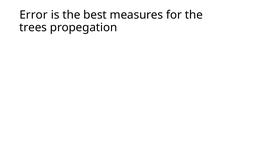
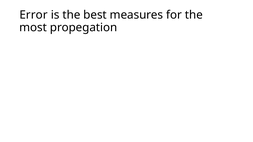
trees: trees -> most
